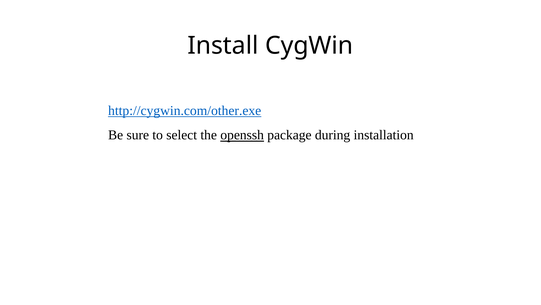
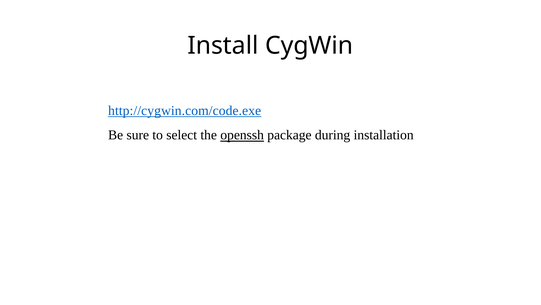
http://cygwin.com/other.exe: http://cygwin.com/other.exe -> http://cygwin.com/code.exe
